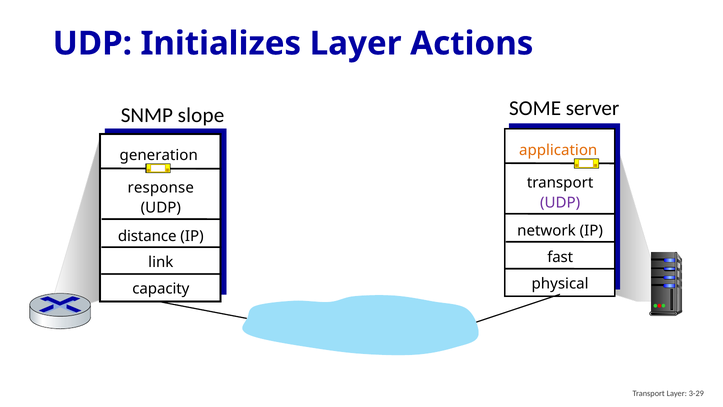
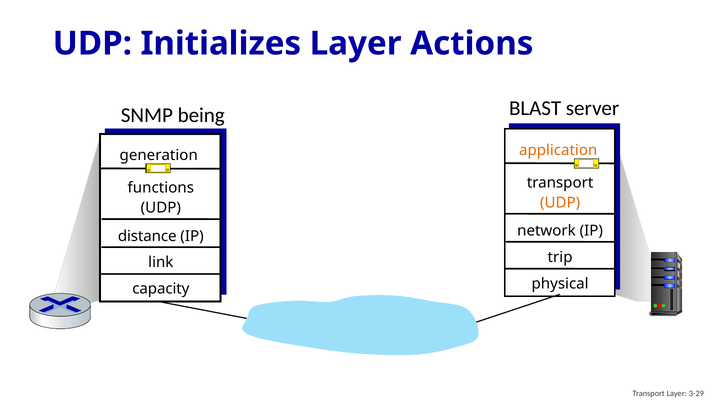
SOME: SOME -> BLAST
slope: slope -> being
response: response -> functions
UDP at (560, 202) colour: purple -> orange
fast: fast -> trip
